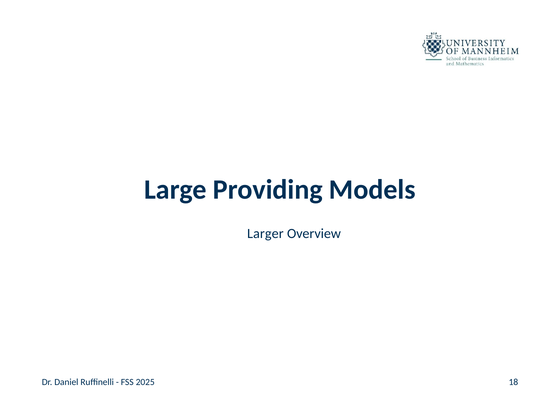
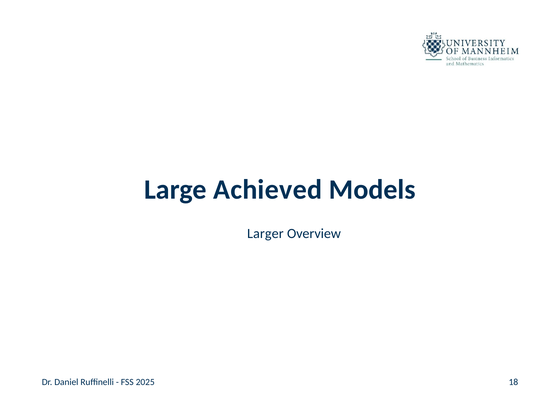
Providing: Providing -> Achieved
